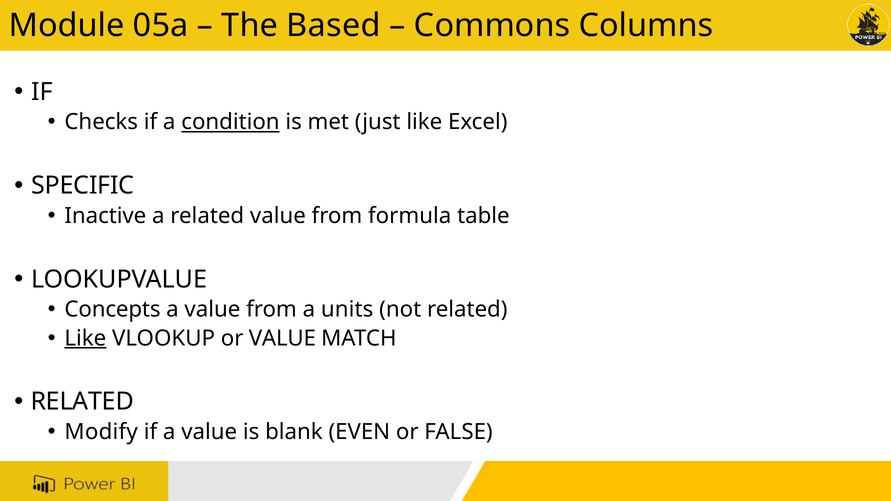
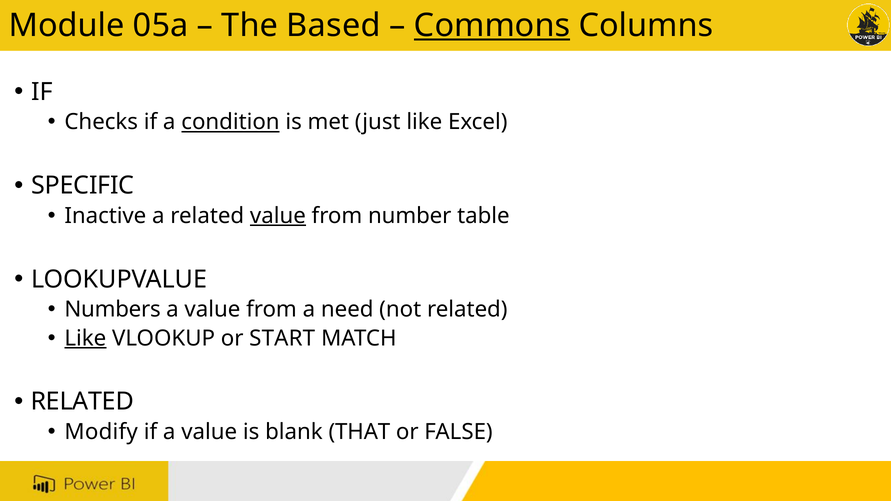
Commons underline: none -> present
value at (278, 216) underline: none -> present
formula: formula -> number
Concepts: Concepts -> Numbers
units: units -> need
or VALUE: VALUE -> START
EVEN: EVEN -> THAT
